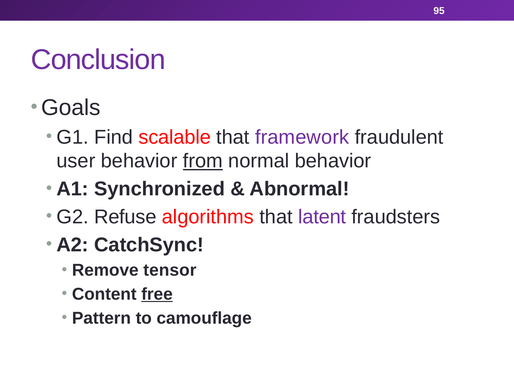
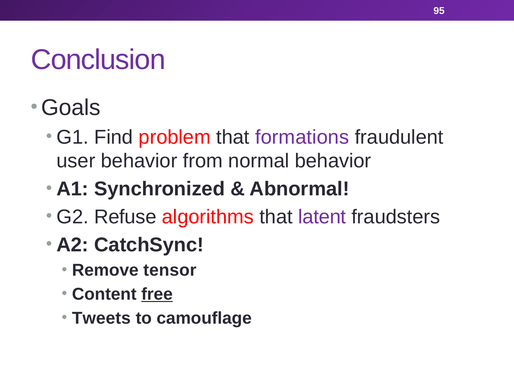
scalable: scalable -> problem
framework: framework -> formations
from underline: present -> none
Pattern: Pattern -> Tweets
